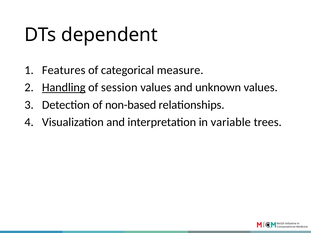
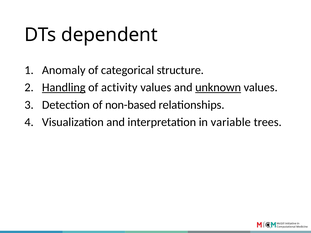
Features: Features -> Anomaly
measure: measure -> structure
session: session -> activity
unknown underline: none -> present
